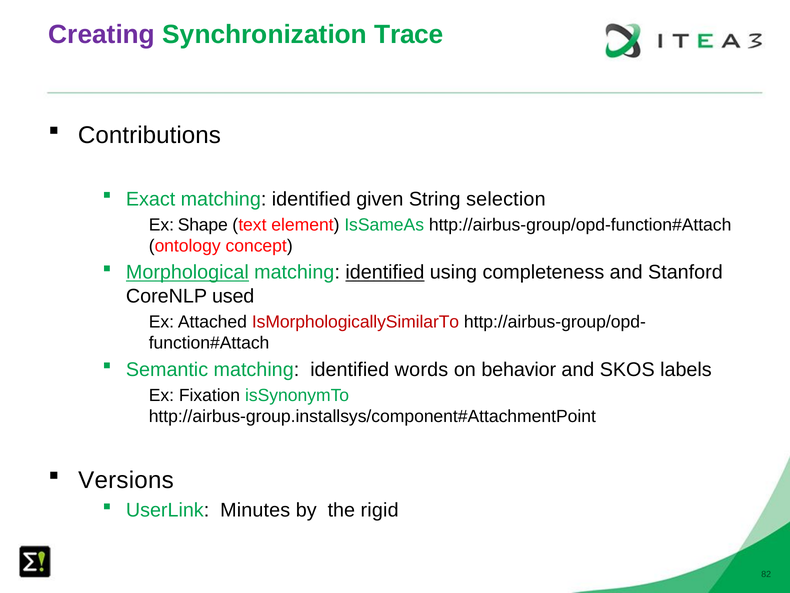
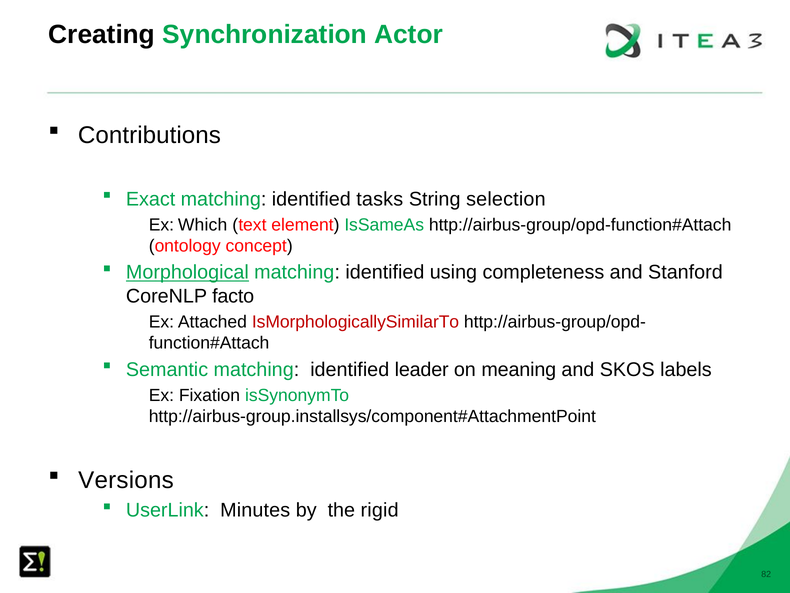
Creating colour: purple -> black
Trace: Trace -> Actor
given: given -> tasks
Shape: Shape -> Which
identified at (385, 272) underline: present -> none
used: used -> facto
words: words -> leader
behavior: behavior -> meaning
